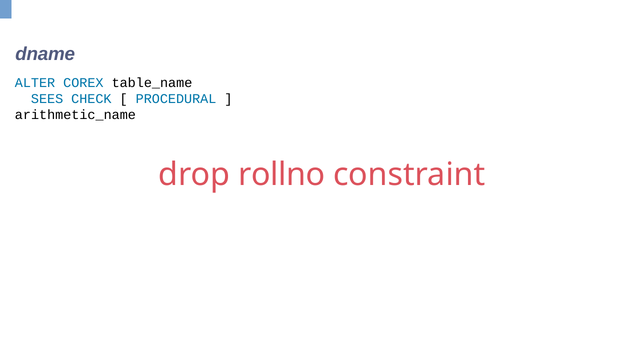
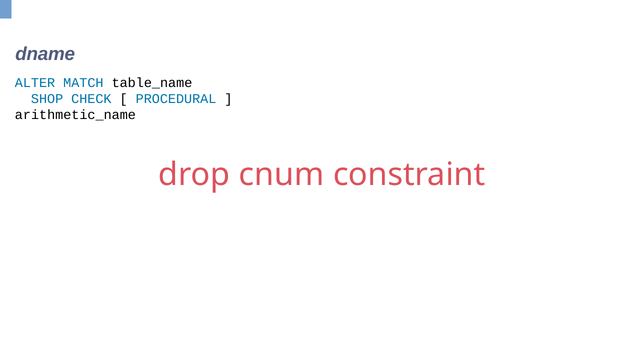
COREX: COREX -> MATCH
SEES: SEES -> SHOP
rollno: rollno -> cnum
